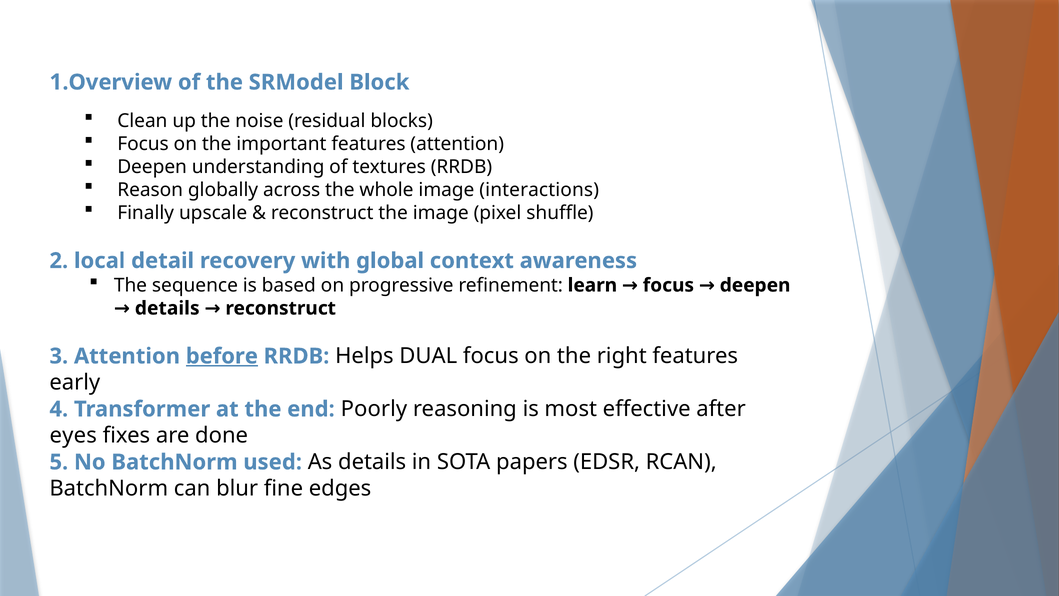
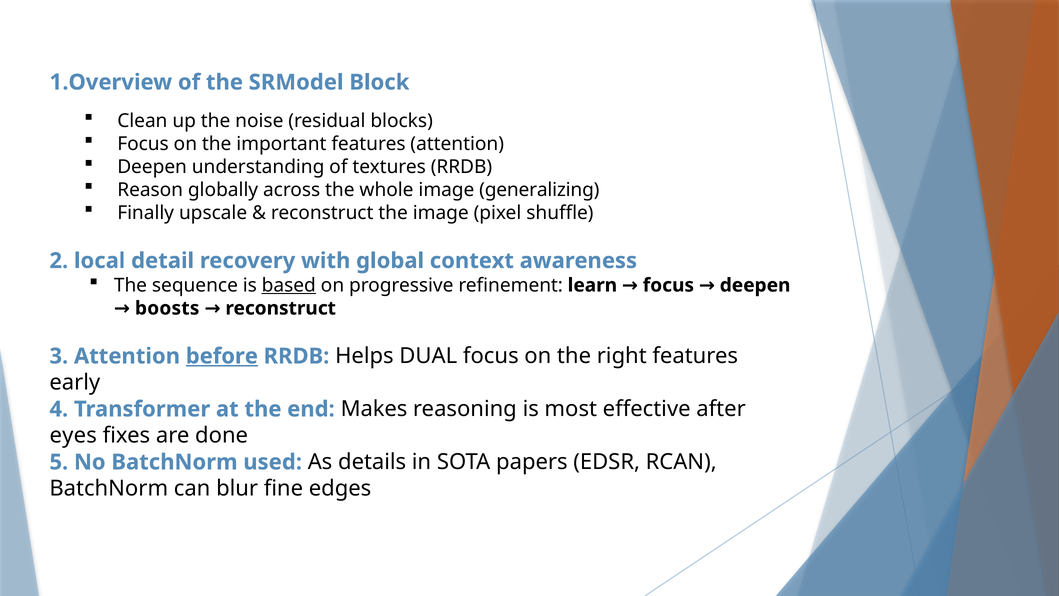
interactions: interactions -> generalizing
based underline: none -> present
details at (167, 308): details -> boosts
Poorly: Poorly -> Makes
